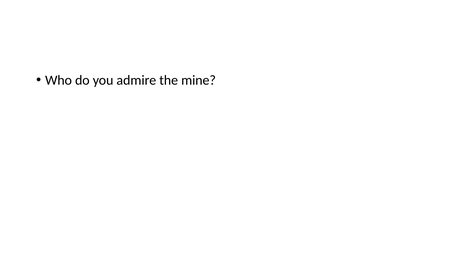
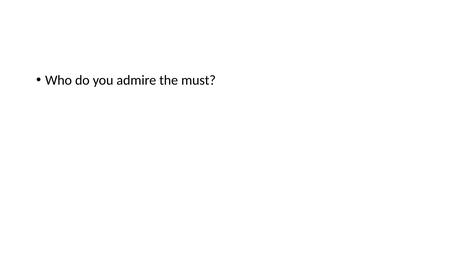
mine: mine -> must
